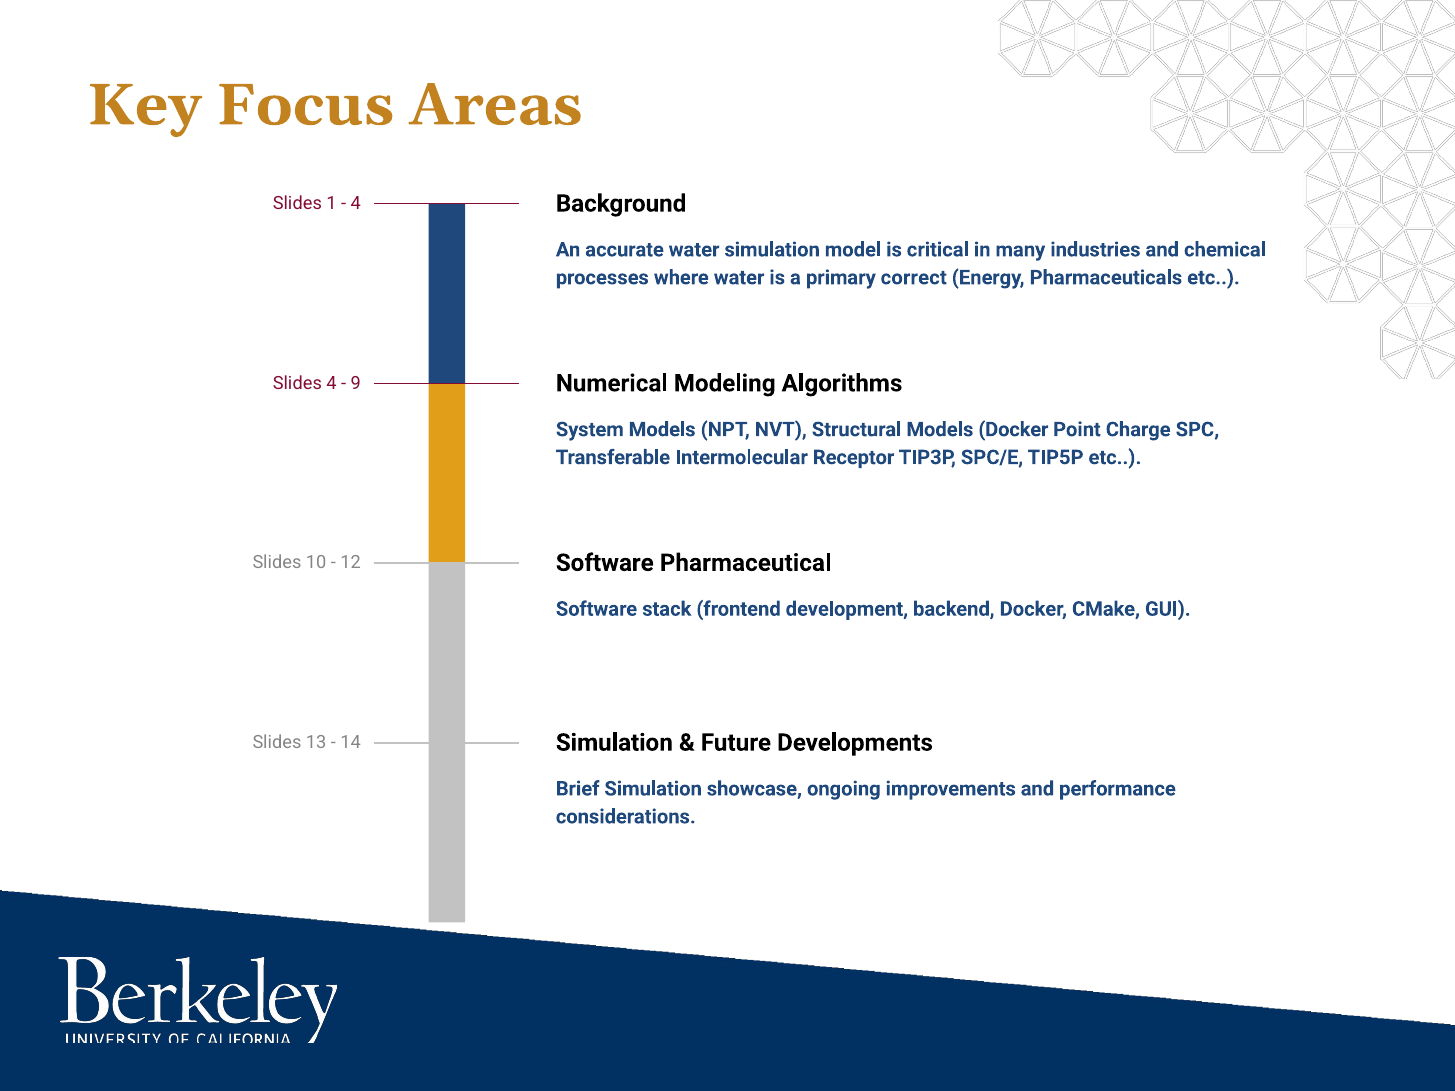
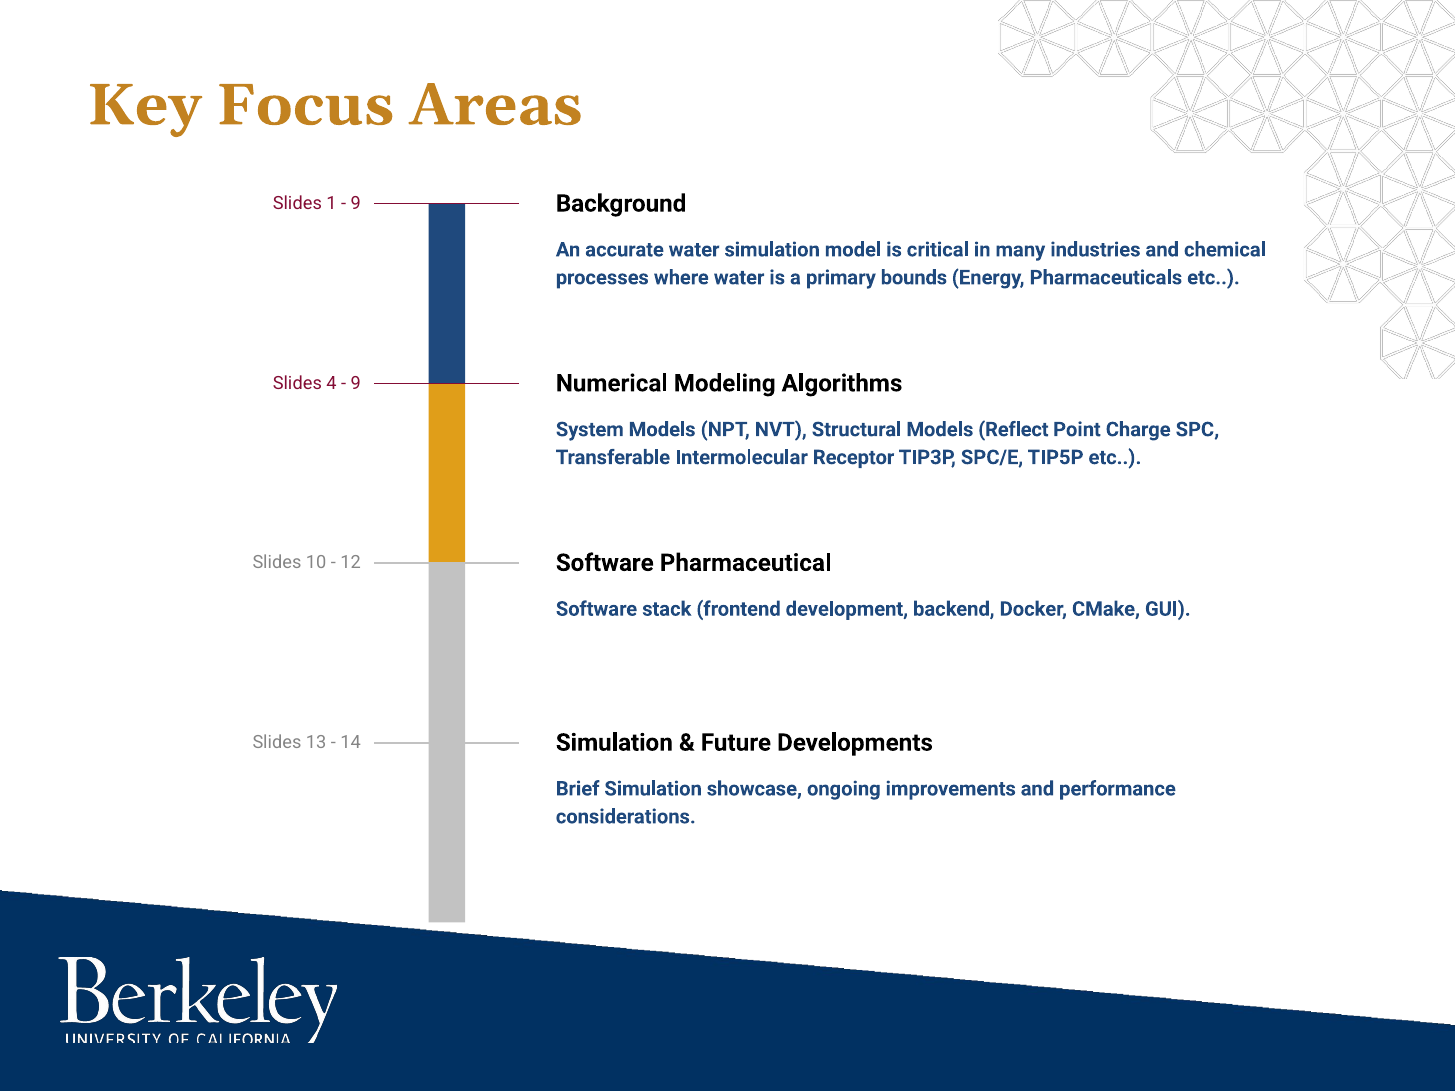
4 at (356, 203): 4 -> 9
correct: correct -> bounds
Models Docker: Docker -> Reflect
